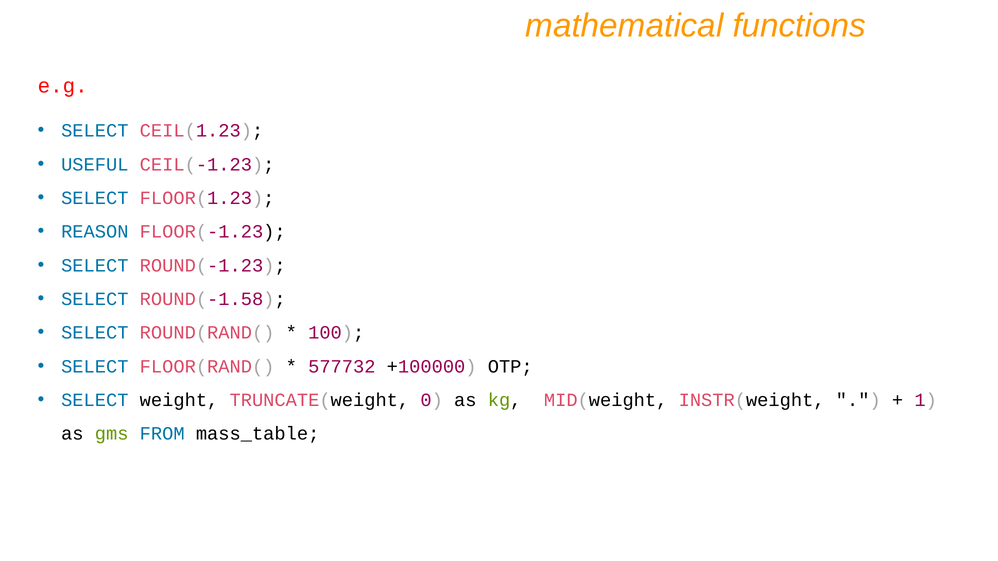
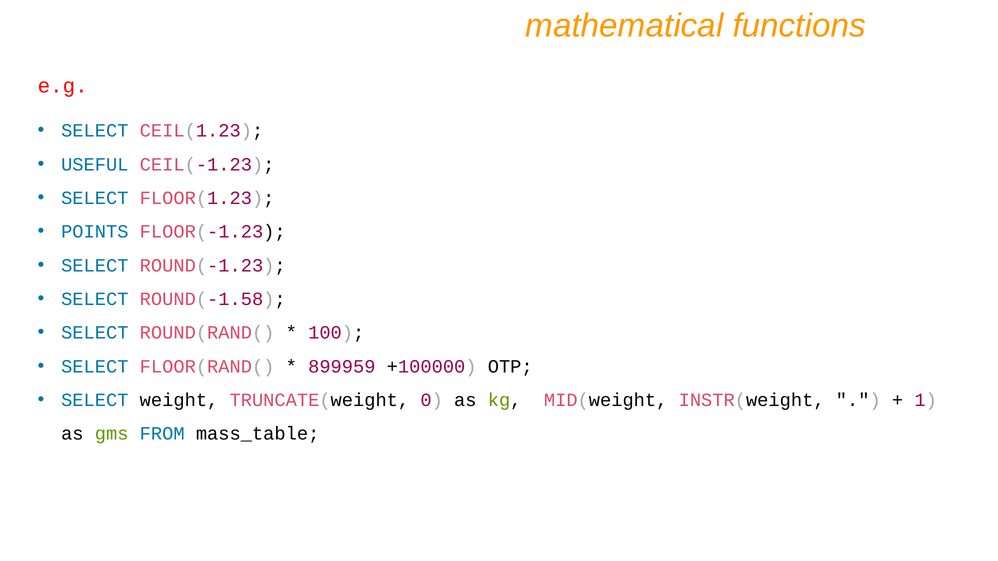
REASON: REASON -> POINTS
577732: 577732 -> 899959
